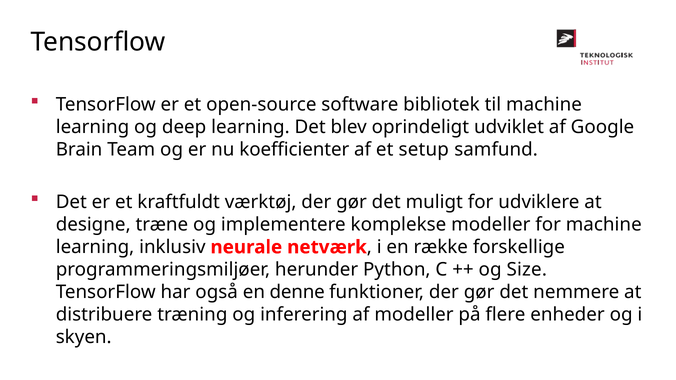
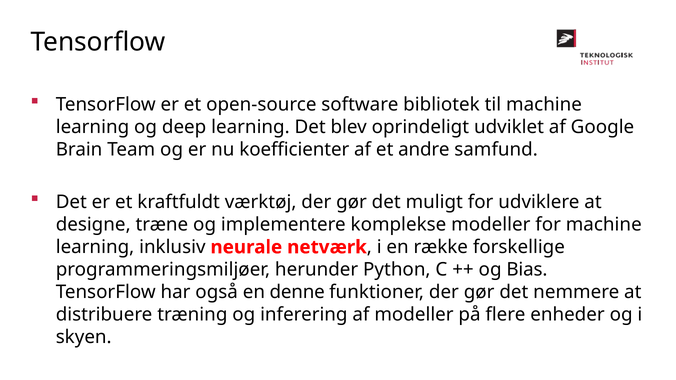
setup: setup -> andre
Size: Size -> Bias
